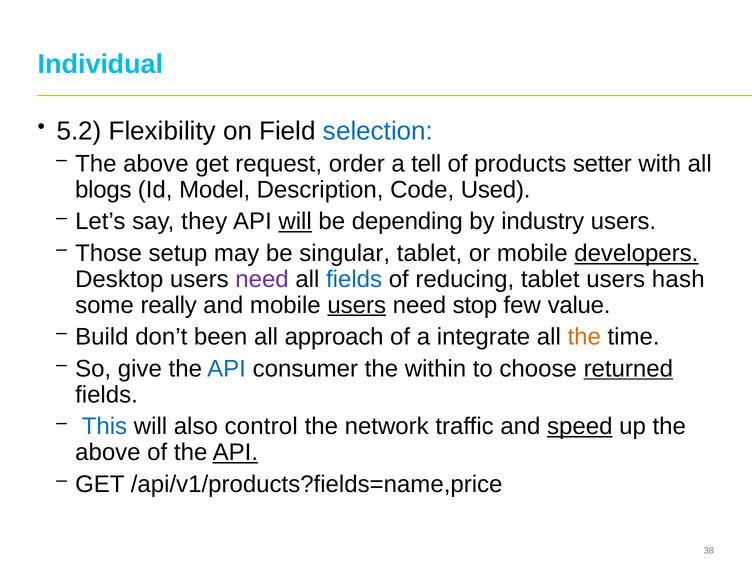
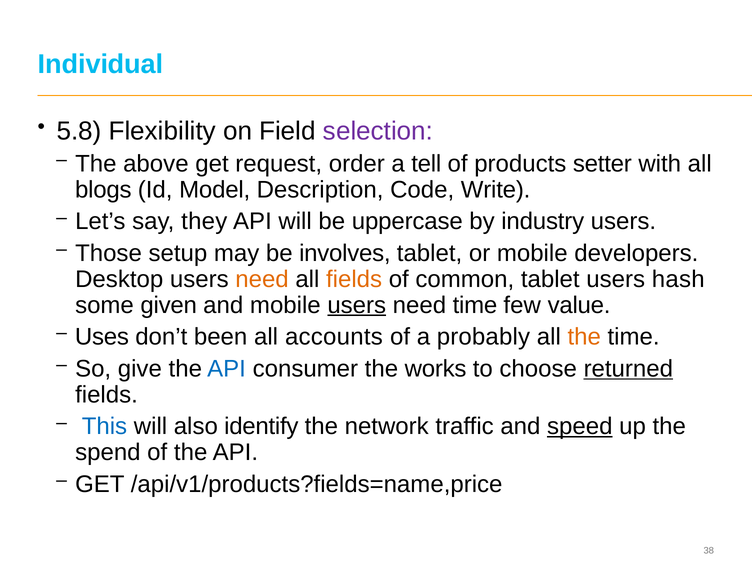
5.2: 5.2 -> 5.8
selection colour: blue -> purple
Used: Used -> Write
will at (295, 221) underline: present -> none
depending: depending -> uppercase
singular: singular -> involves
developers underline: present -> none
need at (262, 279) colour: purple -> orange
fields at (354, 279) colour: blue -> orange
reducing: reducing -> common
really: really -> given
need stop: stop -> time
Build: Build -> Uses
approach: approach -> accounts
integrate: integrate -> probably
within: within -> works
control: control -> identify
above at (108, 452): above -> spend
API at (235, 452) underline: present -> none
